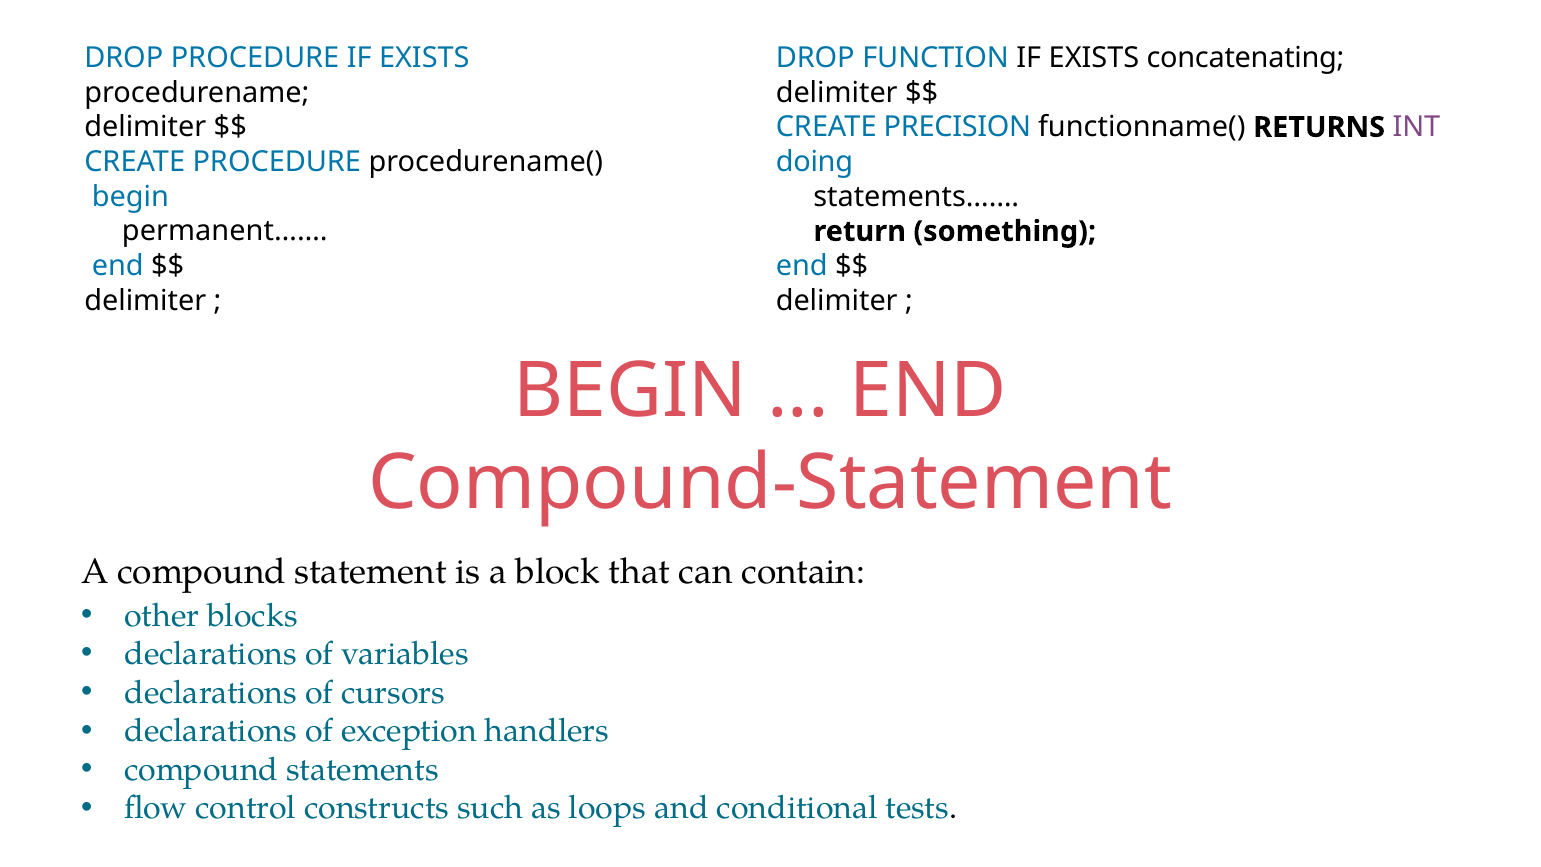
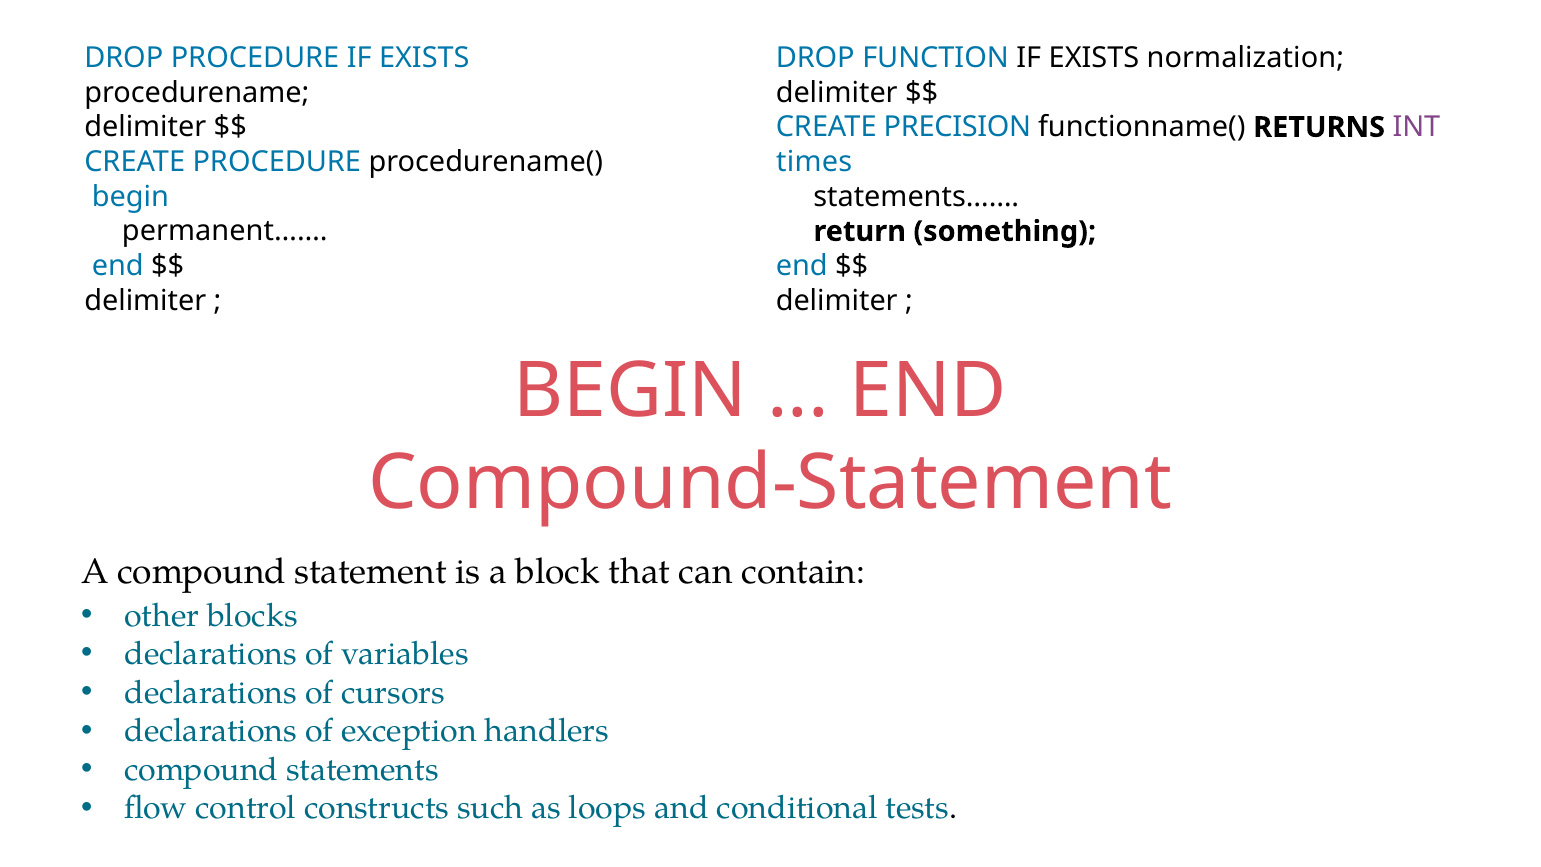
concatenating: concatenating -> normalization
doing: doing -> times
